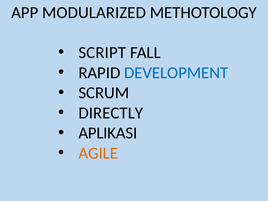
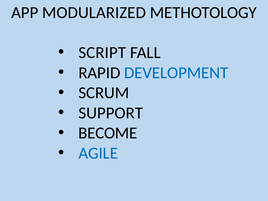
DIRECTLY: DIRECTLY -> SUPPORT
APLIKASI: APLIKASI -> BECOME
AGILE colour: orange -> blue
